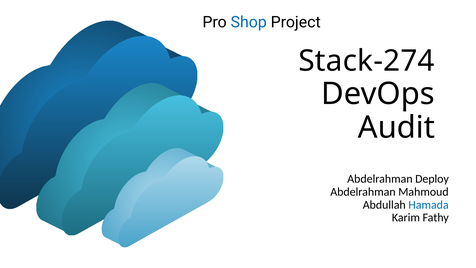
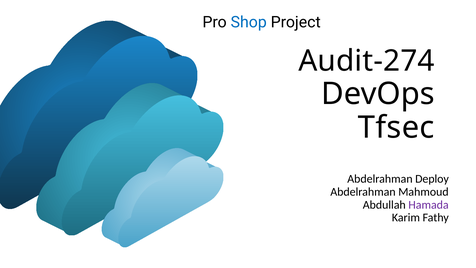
Stack-274: Stack-274 -> Audit-274
Audit: Audit -> Tfsec
Hamada colour: blue -> purple
